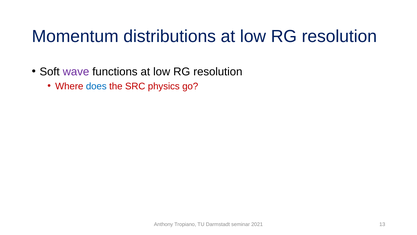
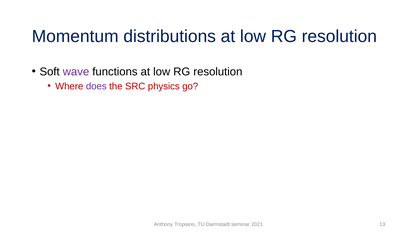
does colour: blue -> purple
